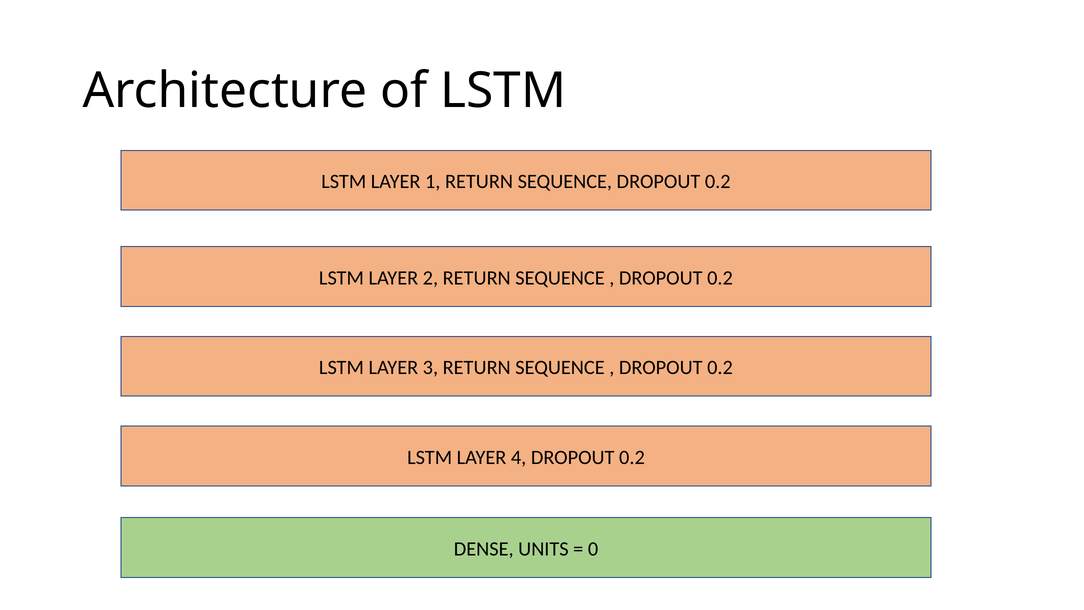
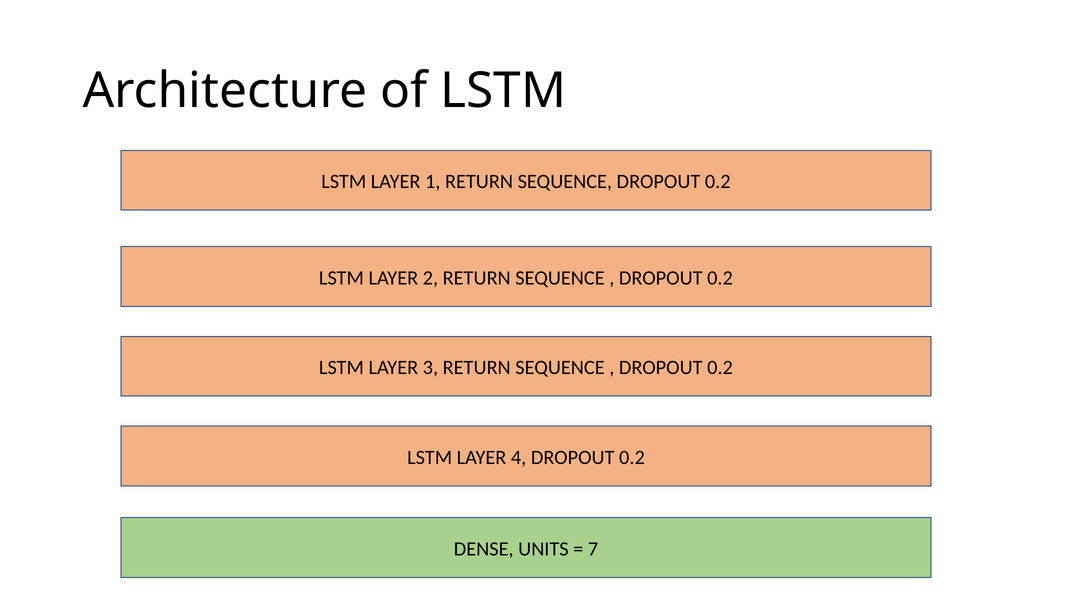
0: 0 -> 7
